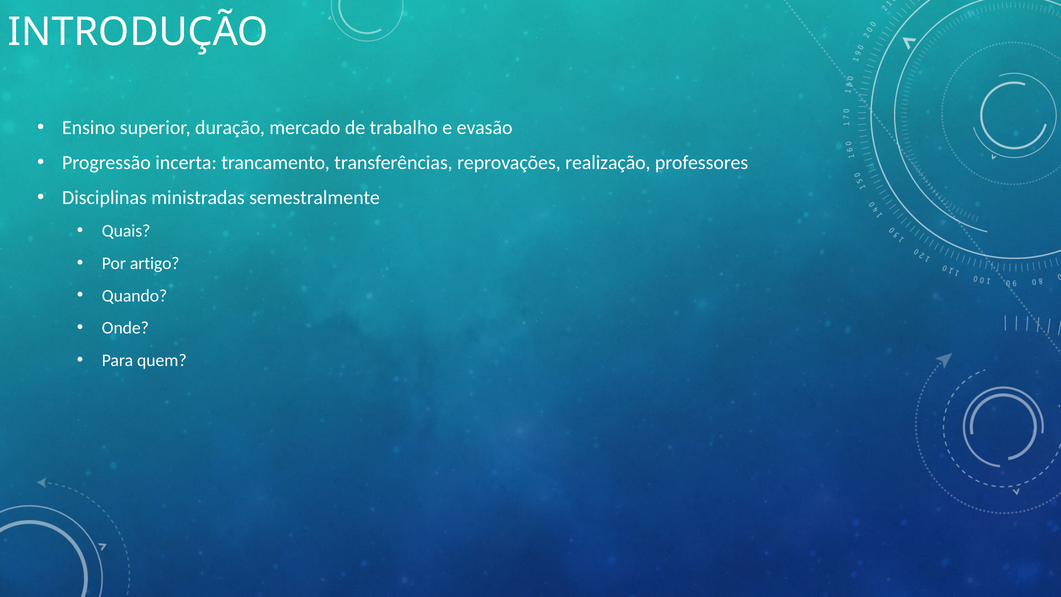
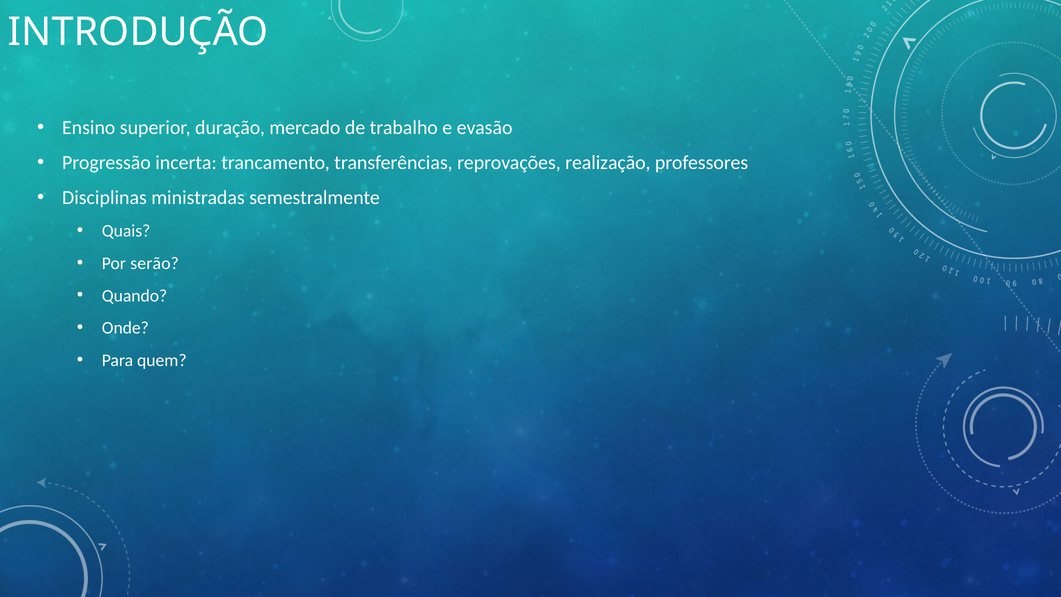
artigo: artigo -> serão
